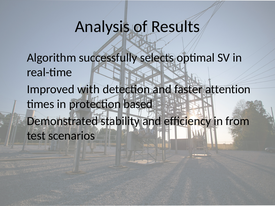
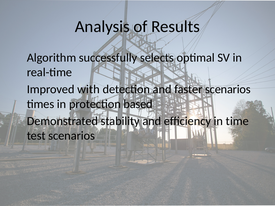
faster attention: attention -> scenarios
from: from -> time
